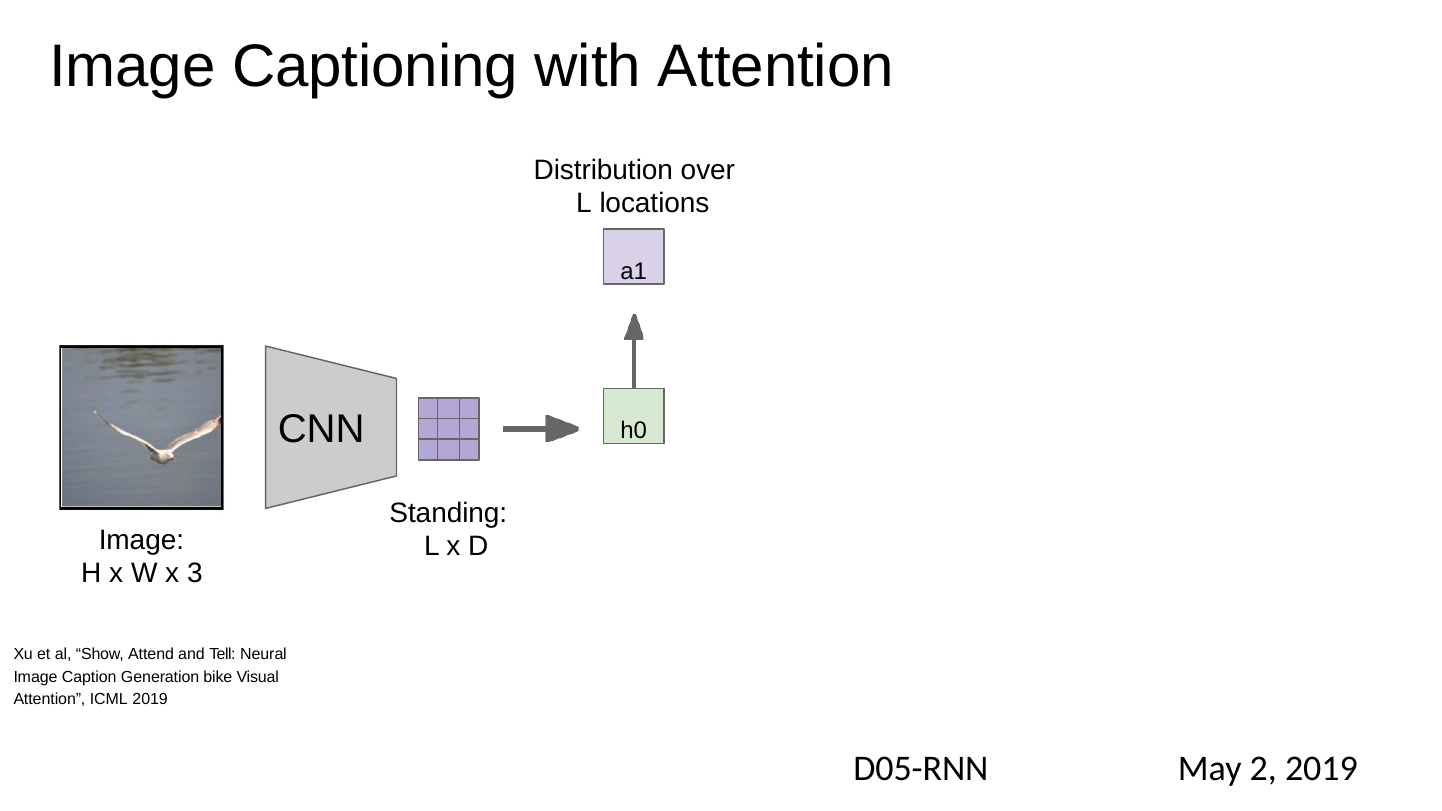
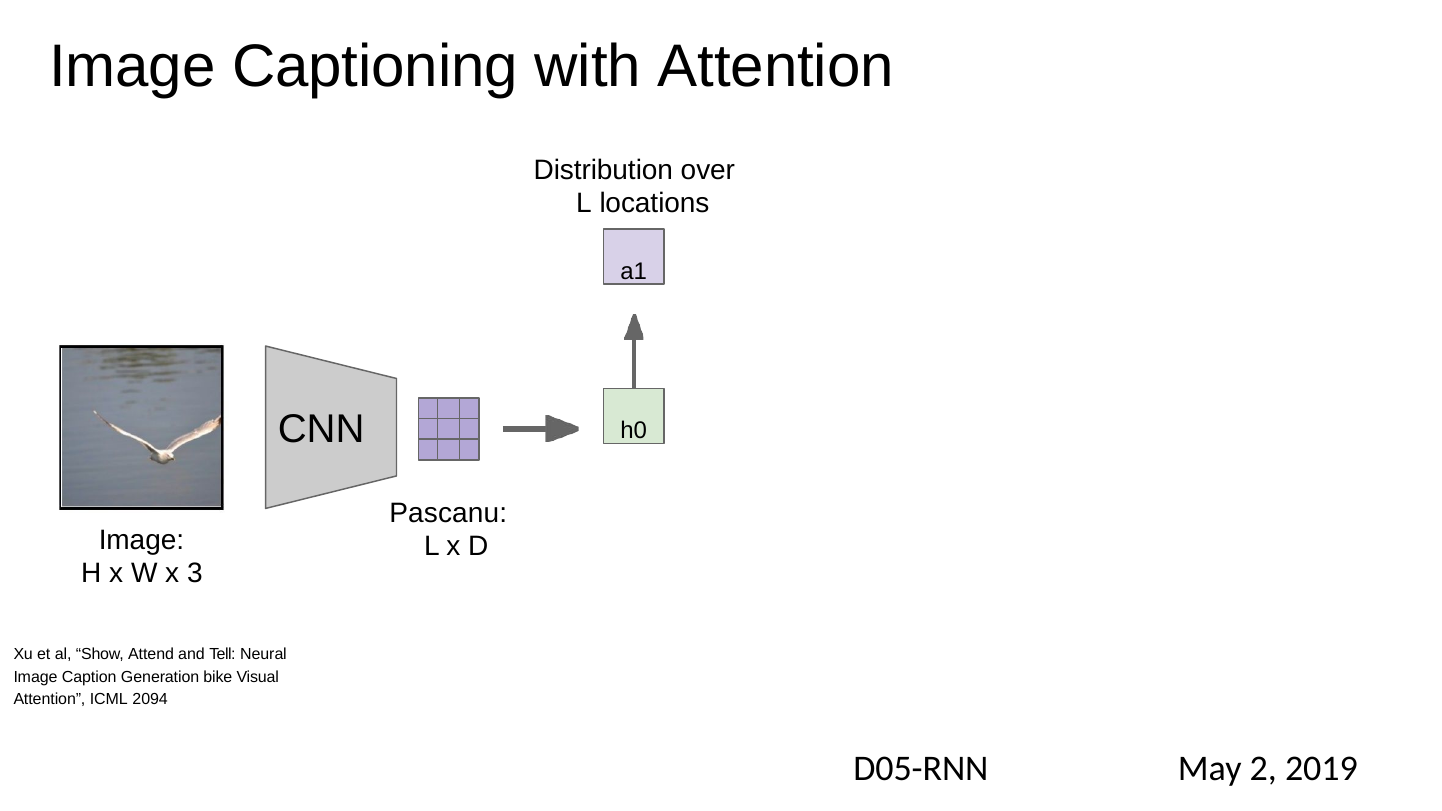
Standing: Standing -> Pascanu
ICML 2019: 2019 -> 2094
